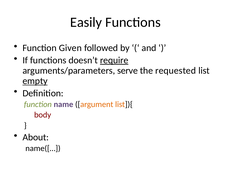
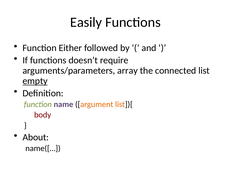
Given: Given -> Either
require underline: present -> none
serve: serve -> array
requested: requested -> connected
